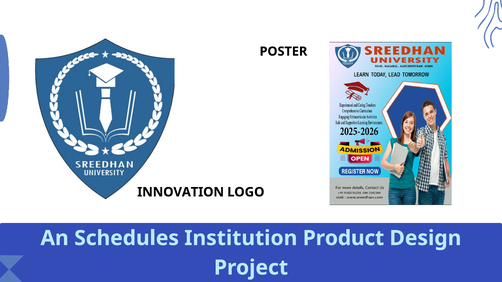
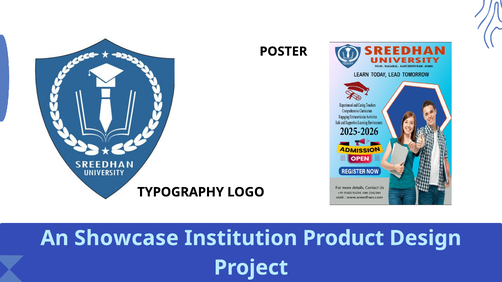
INNOVATION: INNOVATION -> TYPOGRAPHY
Schedules: Schedules -> Showcase
